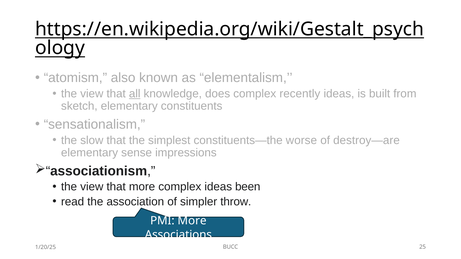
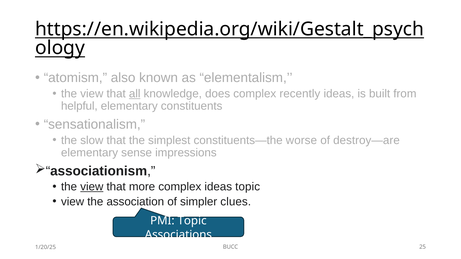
sketch: sketch -> helpful
view at (92, 187) underline: none -> present
ideas been: been -> topic
read at (73, 202): read -> view
throw: throw -> clues
PMI More: More -> Topic
